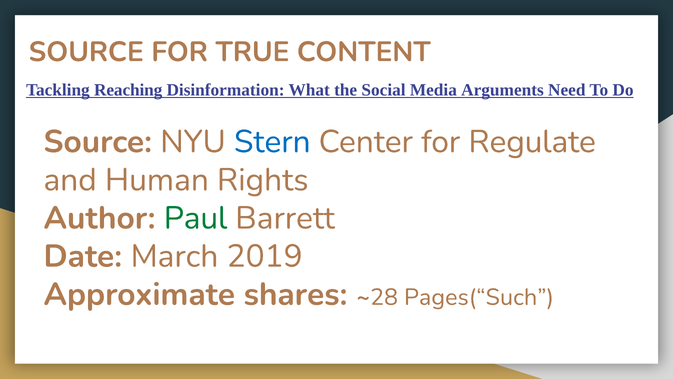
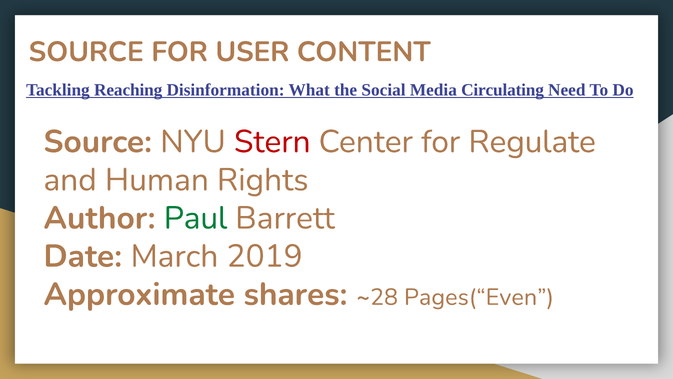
TRUE: TRUE -> USER
Arguments: Arguments -> Circulating
Stern colour: blue -> red
Pages(“Such: Pages(“Such -> Pages(“Even
